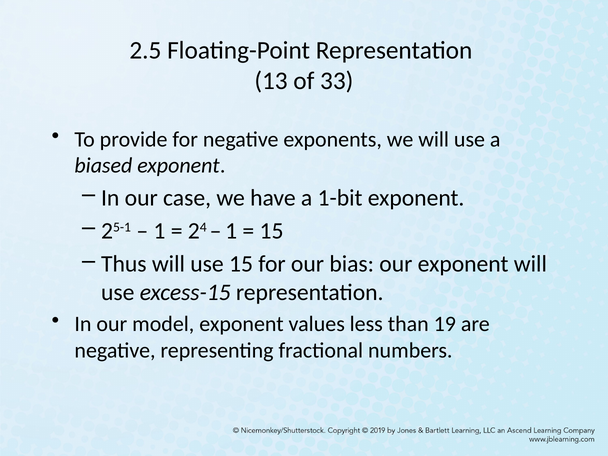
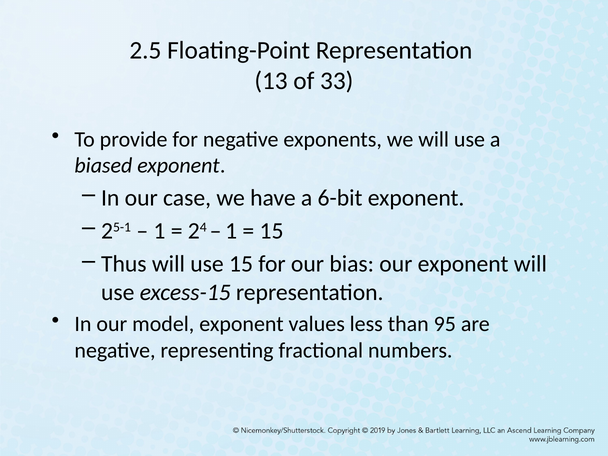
1-bit: 1-bit -> 6-bit
19: 19 -> 95
